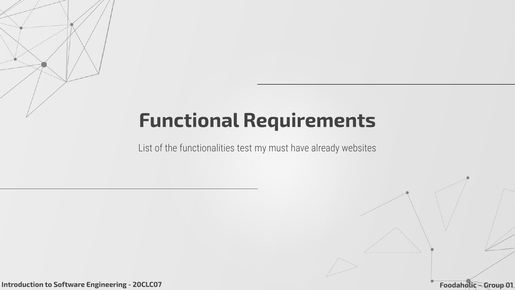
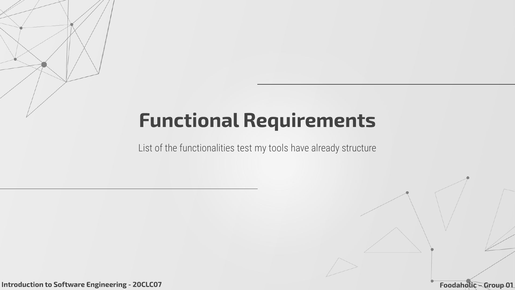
must: must -> tools
websites: websites -> structure
